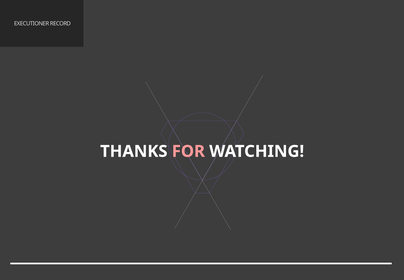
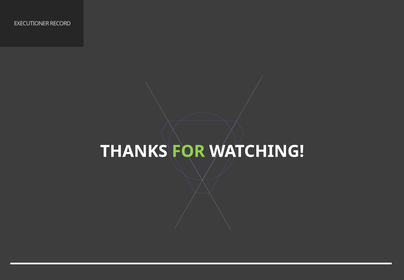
FOR colour: pink -> light green
